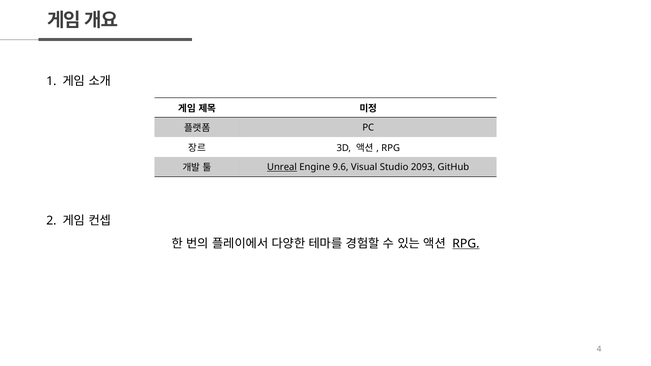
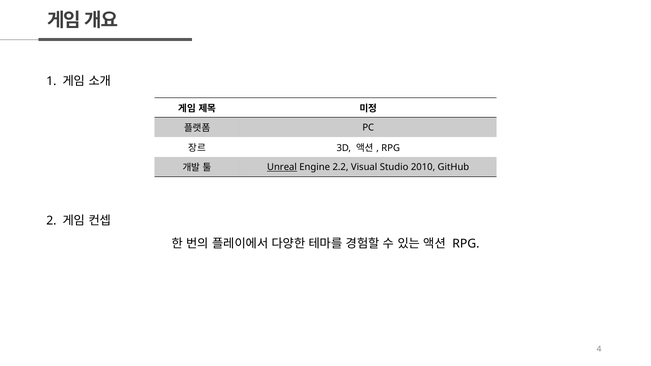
9.6: 9.6 -> 2.2
2093: 2093 -> 2010
RPG at (466, 244) underline: present -> none
